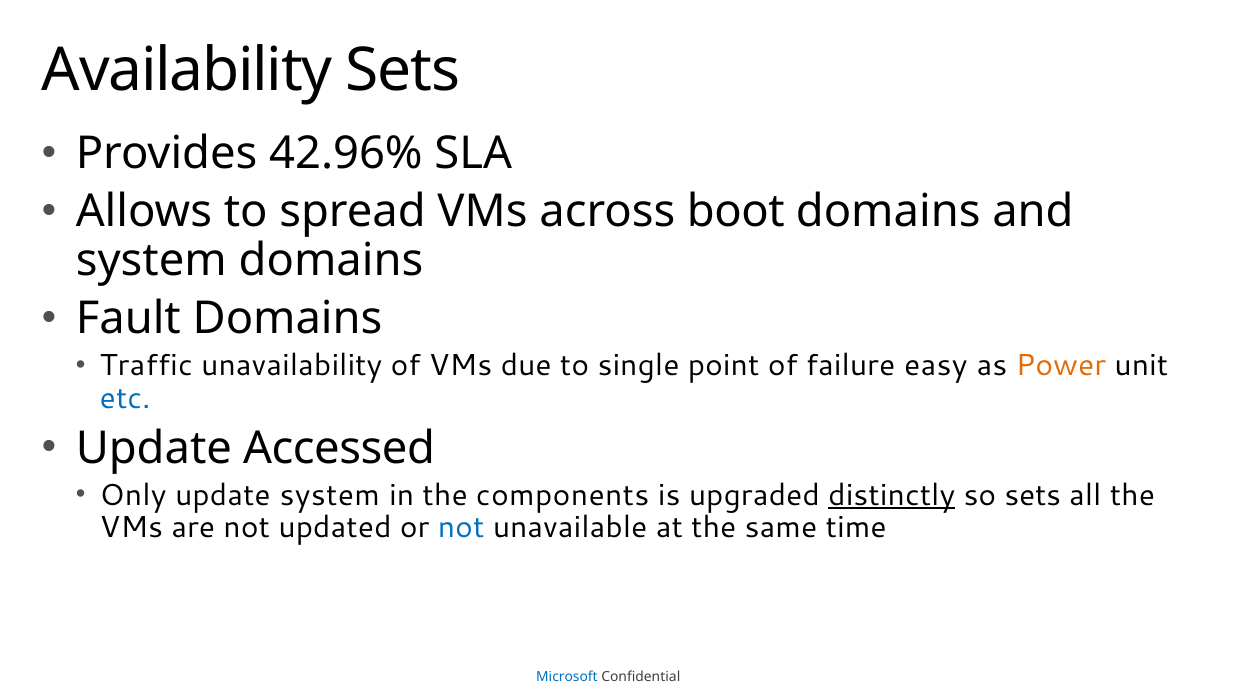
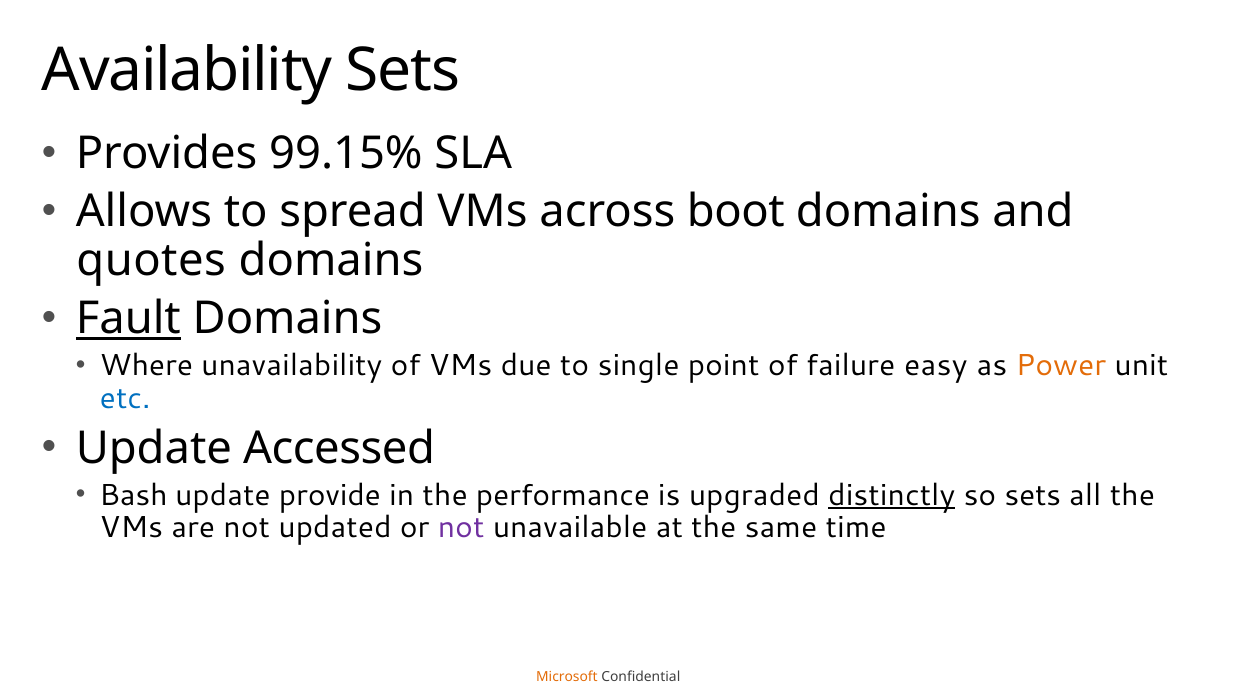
42.96%: 42.96% -> 99.15%
system at (151, 261): system -> quotes
Fault underline: none -> present
Traffic: Traffic -> Where
Only: Only -> Bash
update system: system -> provide
components: components -> performance
not at (461, 528) colour: blue -> purple
Microsoft colour: blue -> orange
